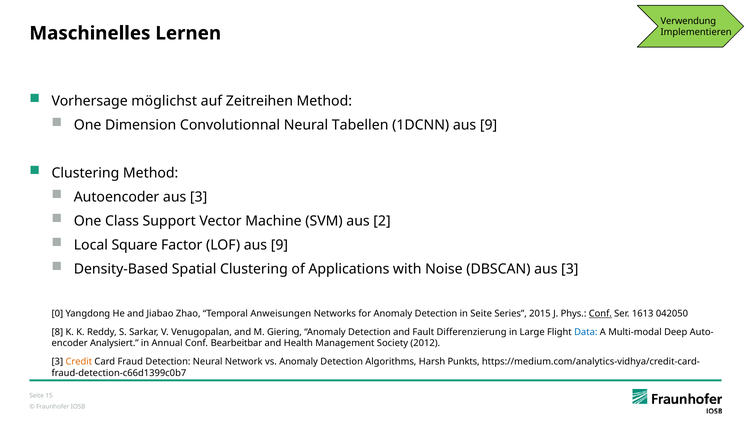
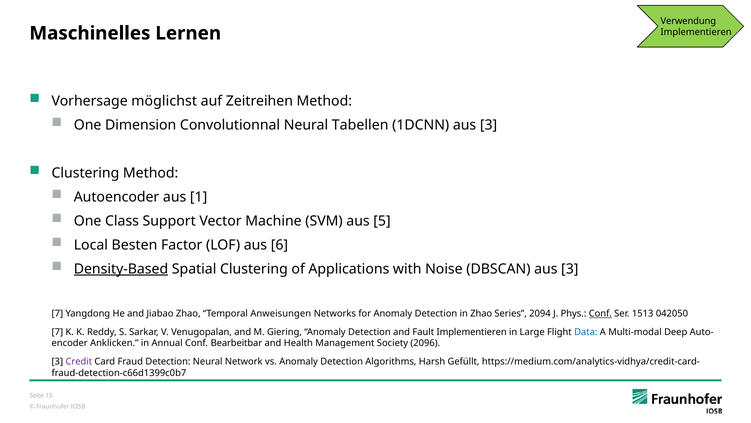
1DCNN aus 9: 9 -> 3
Autoencoder aus 3: 3 -> 1
2: 2 -> 5
Square: Square -> Besten
LOF aus 9: 9 -> 6
Density-Based underline: none -> present
0 at (57, 313): 0 -> 7
in Seite: Seite -> Zhao
2015: 2015 -> 2094
1613: 1613 -> 1513
8 at (57, 332): 8 -> 7
Fault Differenzierung: Differenzierung -> Implementieren
Analysiert: Analysiert -> Anklicken
2012: 2012 -> 2096
Credit colour: orange -> purple
Punkts: Punkts -> Gefüllt
